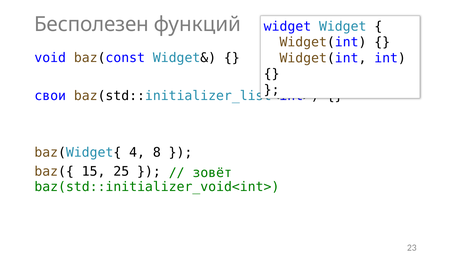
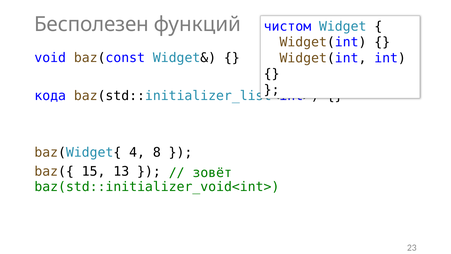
widget at (287, 26): widget -> чистом
свои: свои -> кода
25: 25 -> 13
